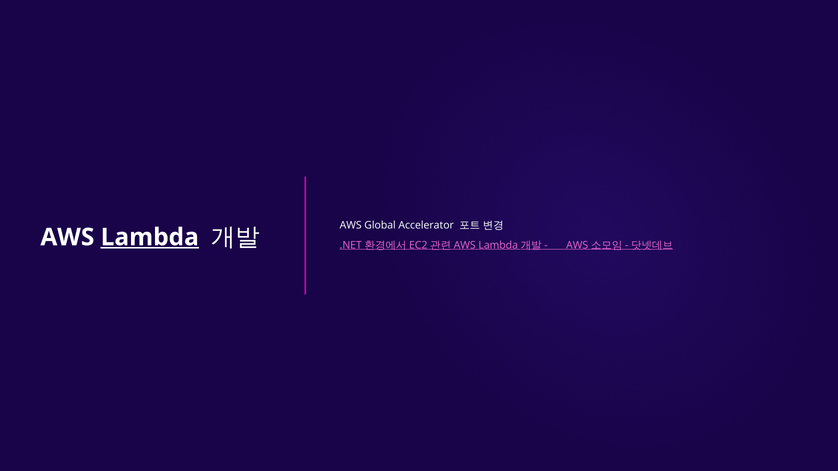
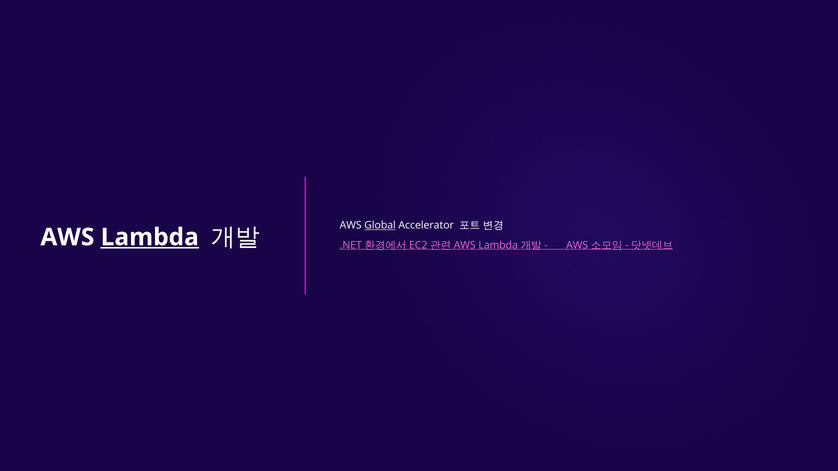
Global underline: none -> present
